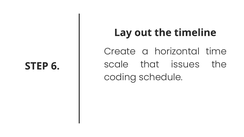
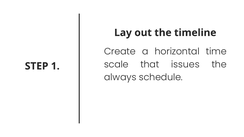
6: 6 -> 1
coding: coding -> always
